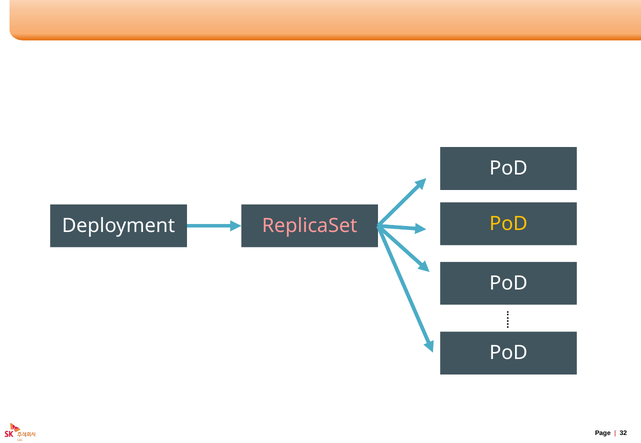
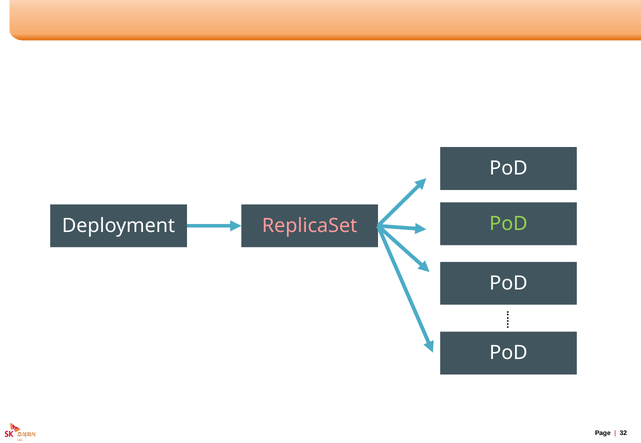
PoD at (509, 224) colour: yellow -> light green
